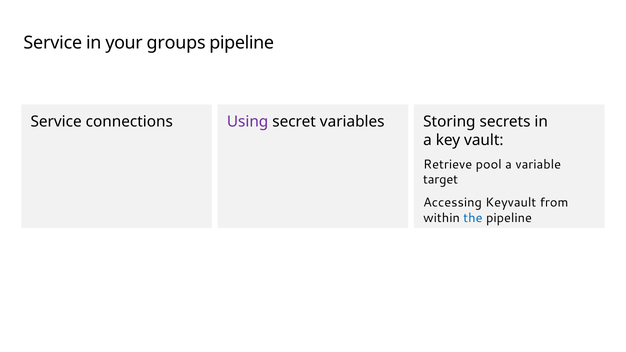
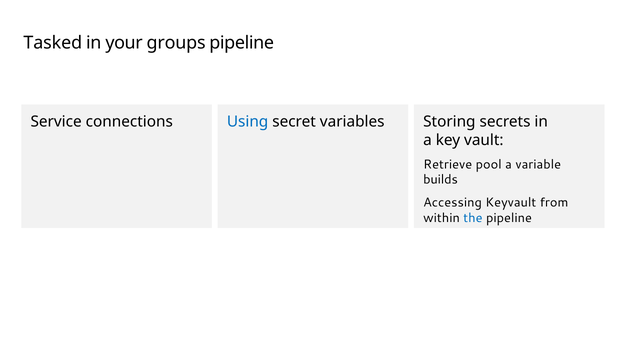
Service at (53, 43): Service -> Tasked
Using colour: purple -> blue
target: target -> builds
